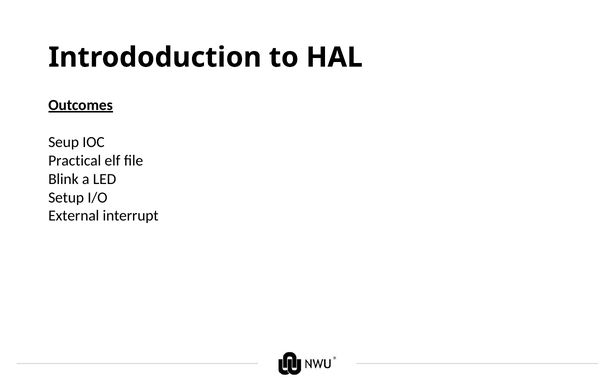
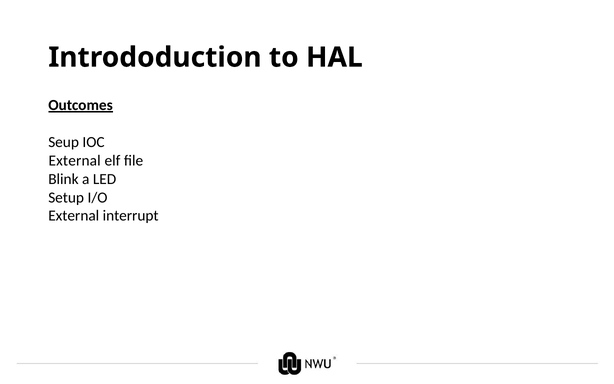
Practical at (75, 160): Practical -> External
